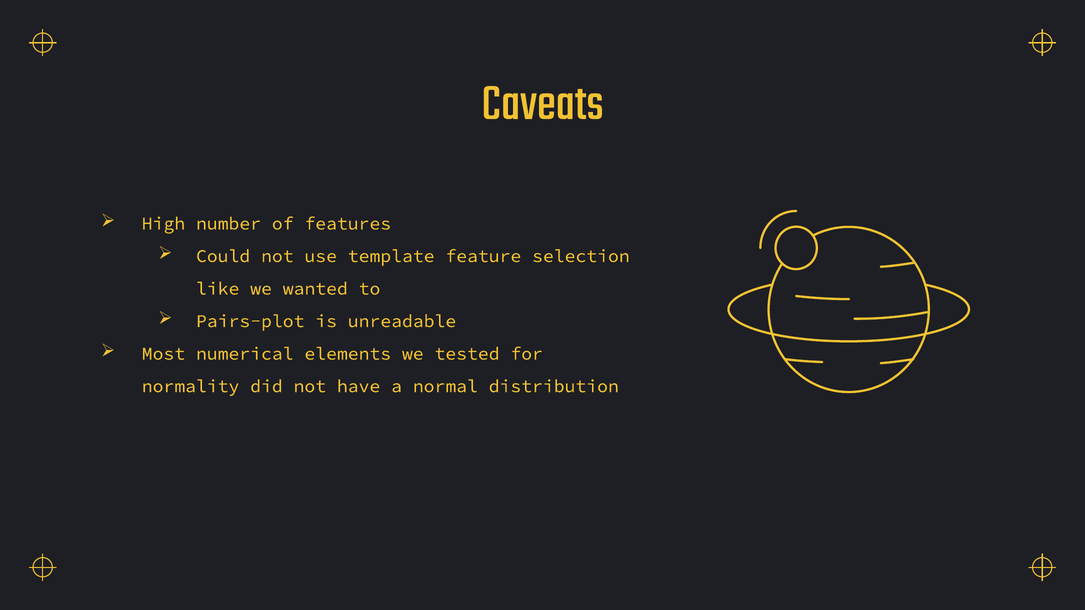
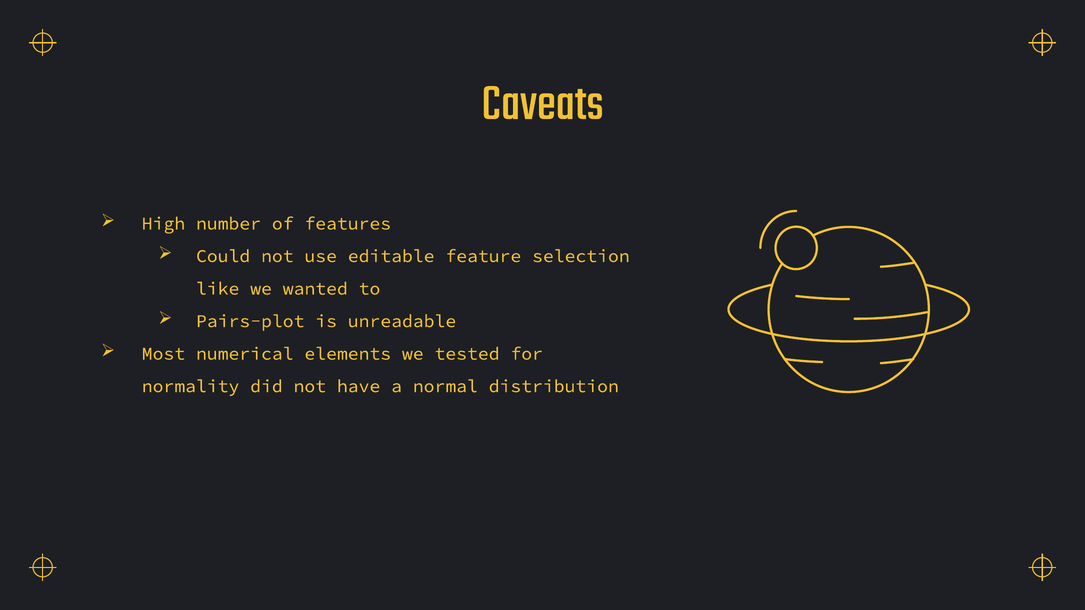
template: template -> editable
